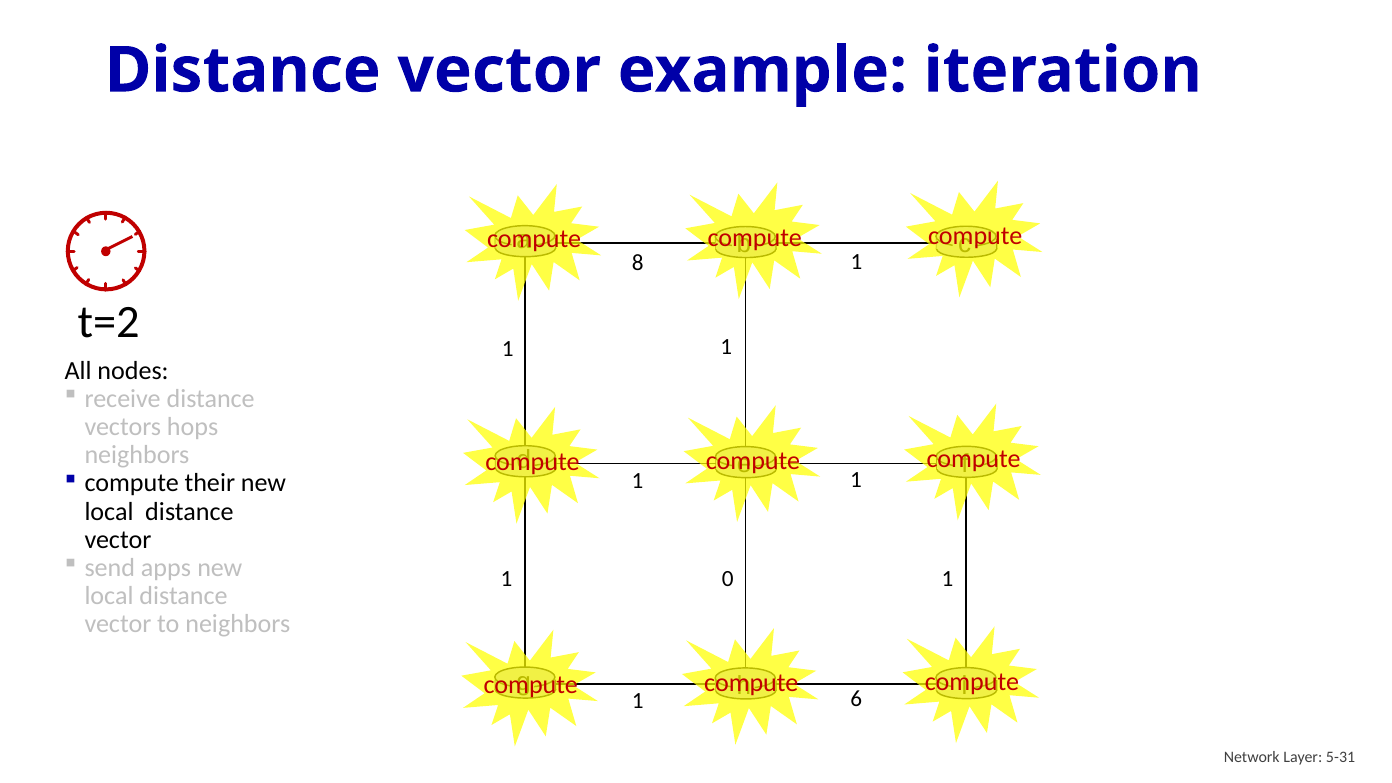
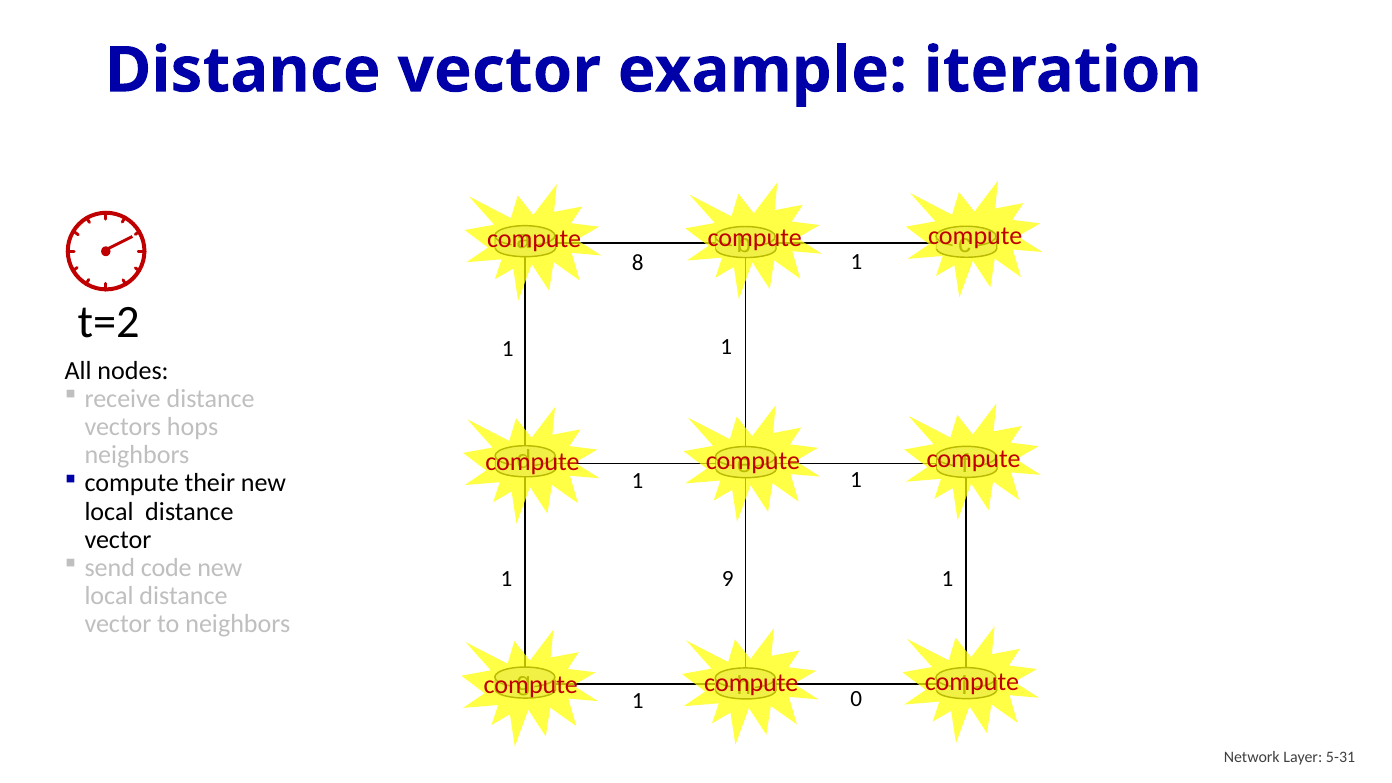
apps: apps -> code
0: 0 -> 9
6: 6 -> 0
